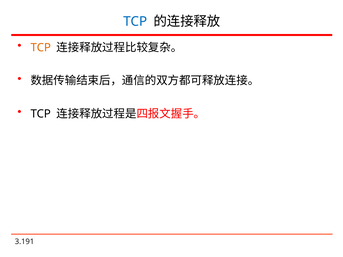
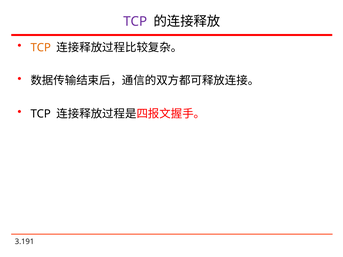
TCP at (135, 21) colour: blue -> purple
